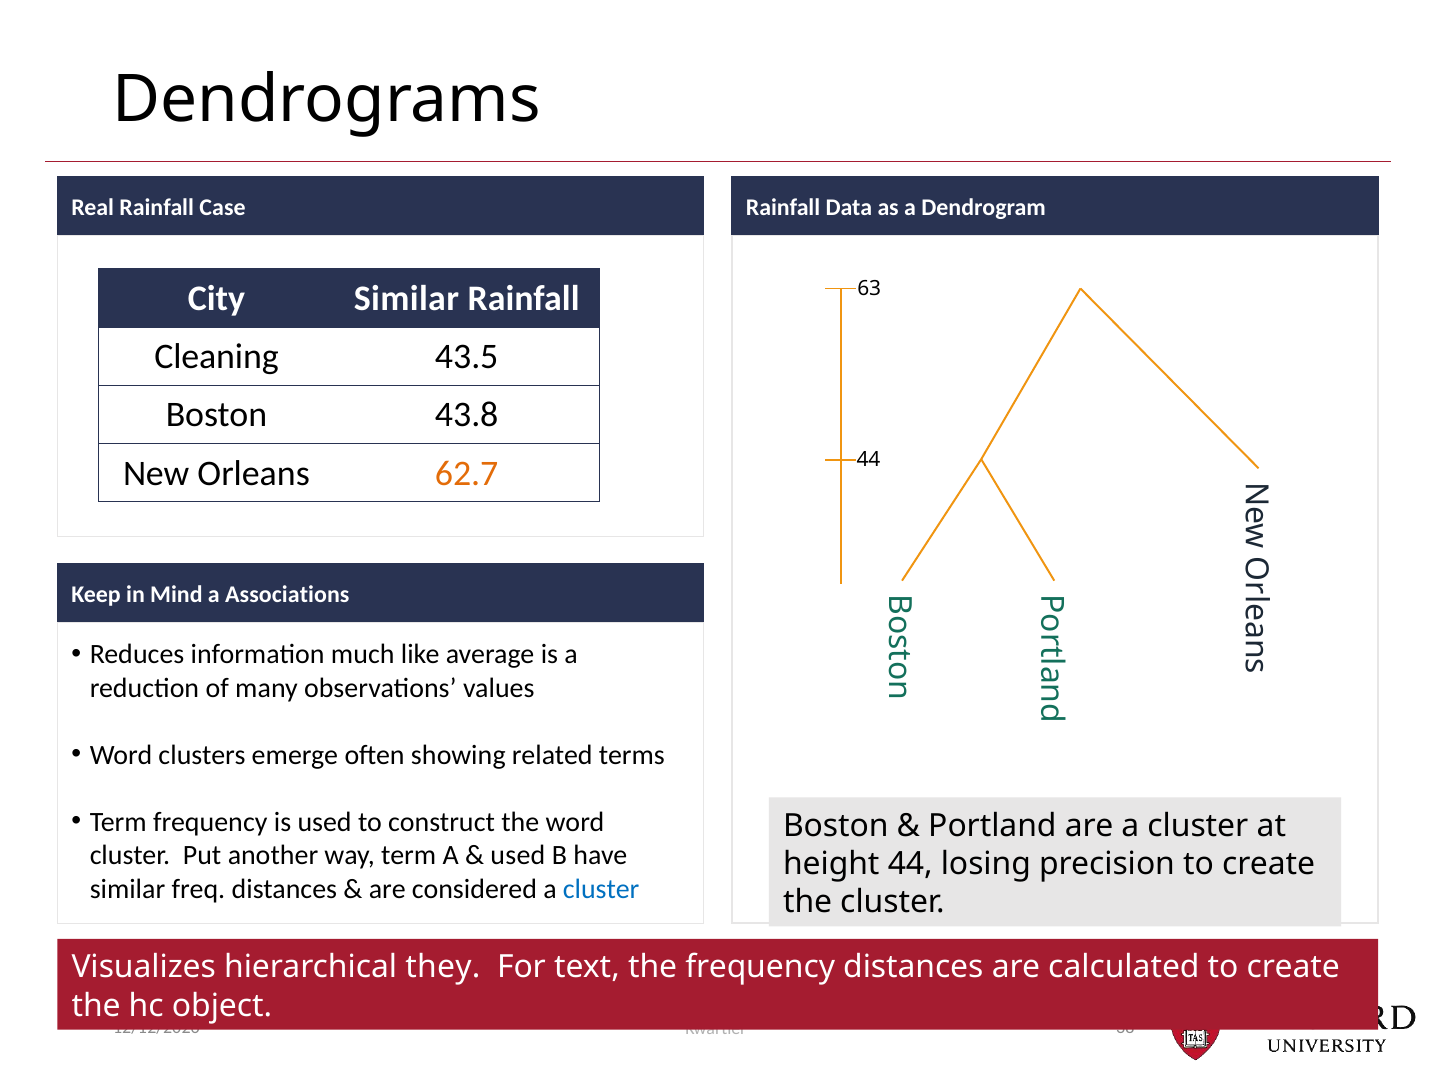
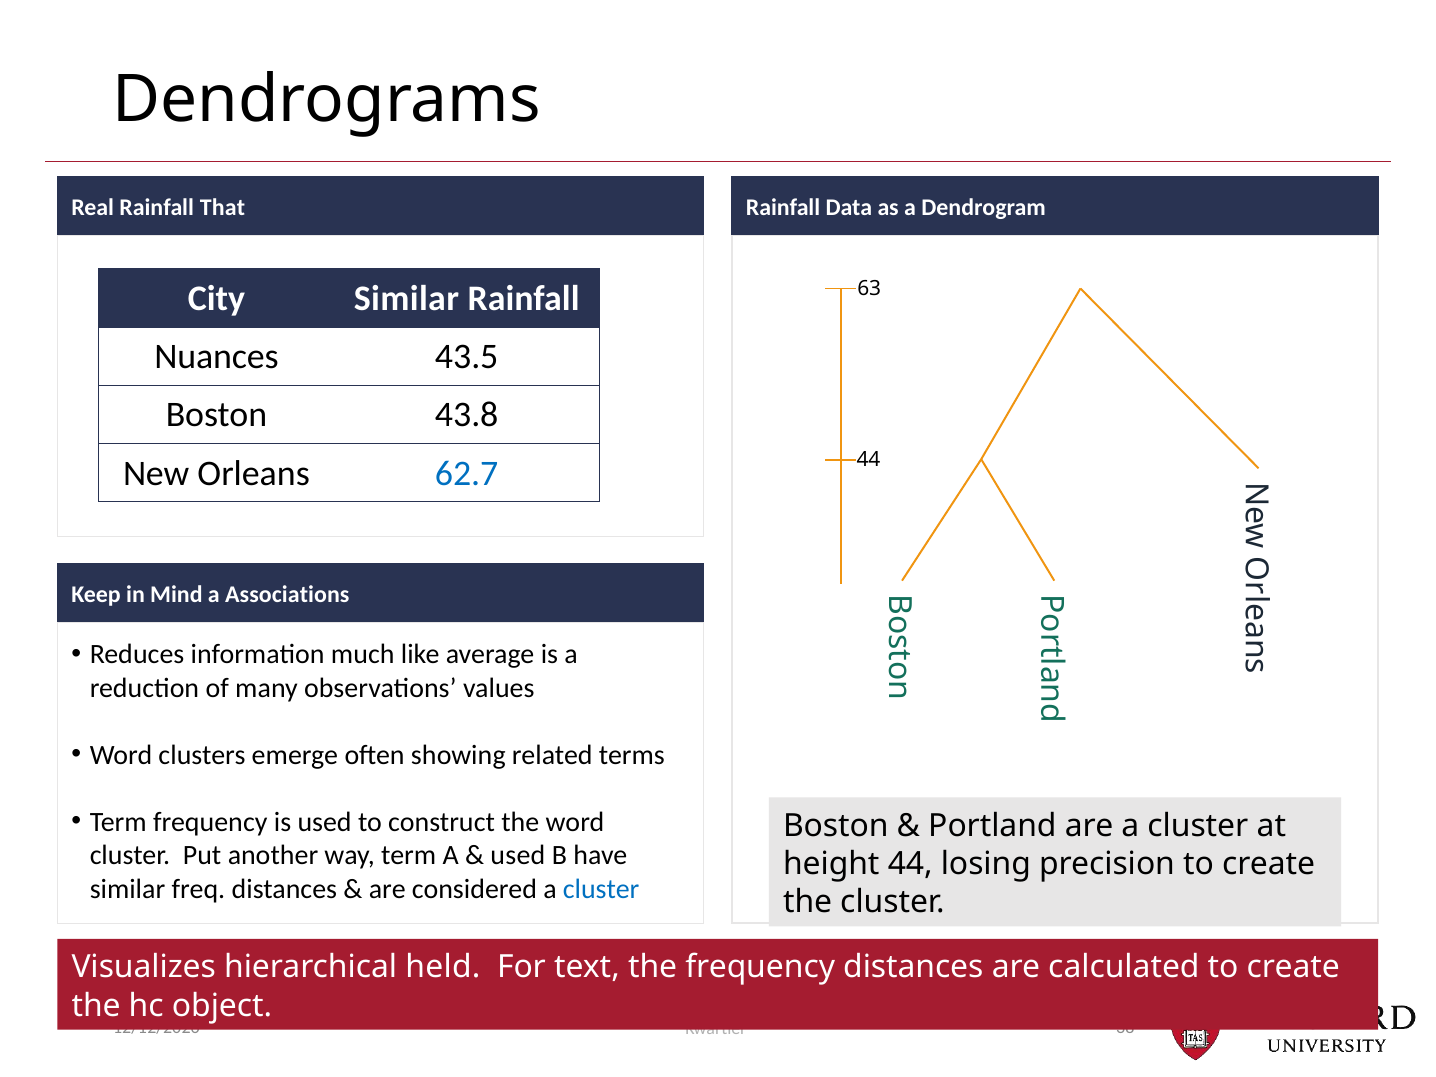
Case: Case -> That
Cleaning: Cleaning -> Nuances
62.7 colour: orange -> blue
they: they -> held
